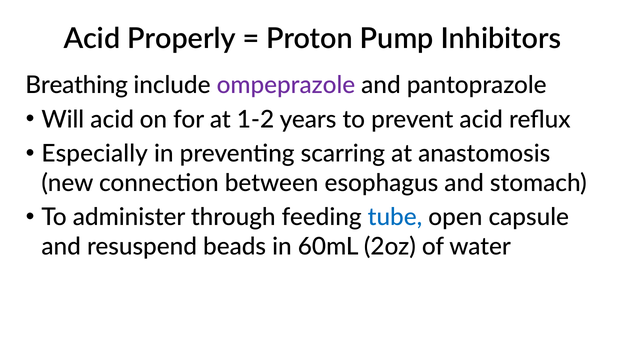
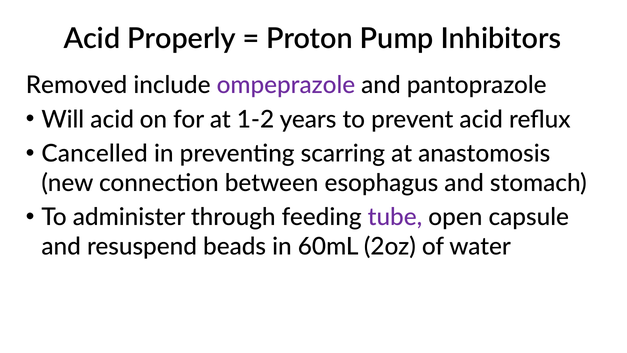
Breathing: Breathing -> Removed
Especially: Especially -> Cancelled
tube colour: blue -> purple
